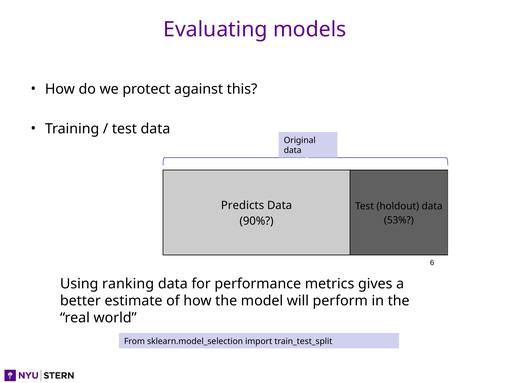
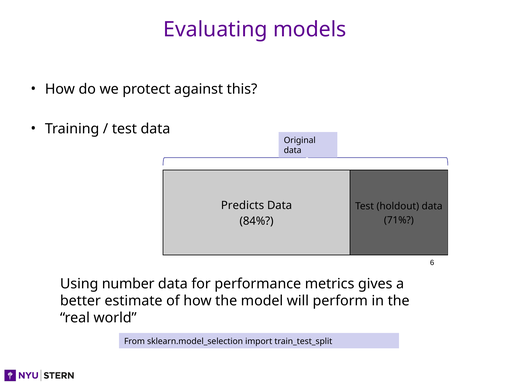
53%: 53% -> 71%
90%: 90% -> 84%
ranking: ranking -> number
